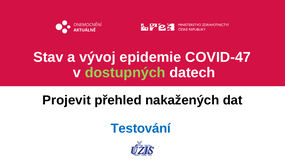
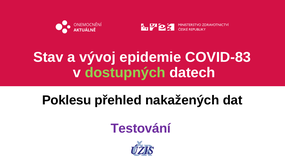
COVID-47: COVID-47 -> COVID-83
Projevit: Projevit -> Poklesu
Testování colour: blue -> purple
